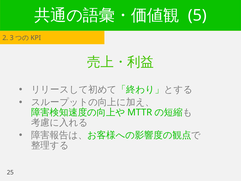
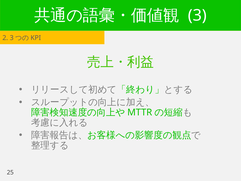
5: 5 -> 3
